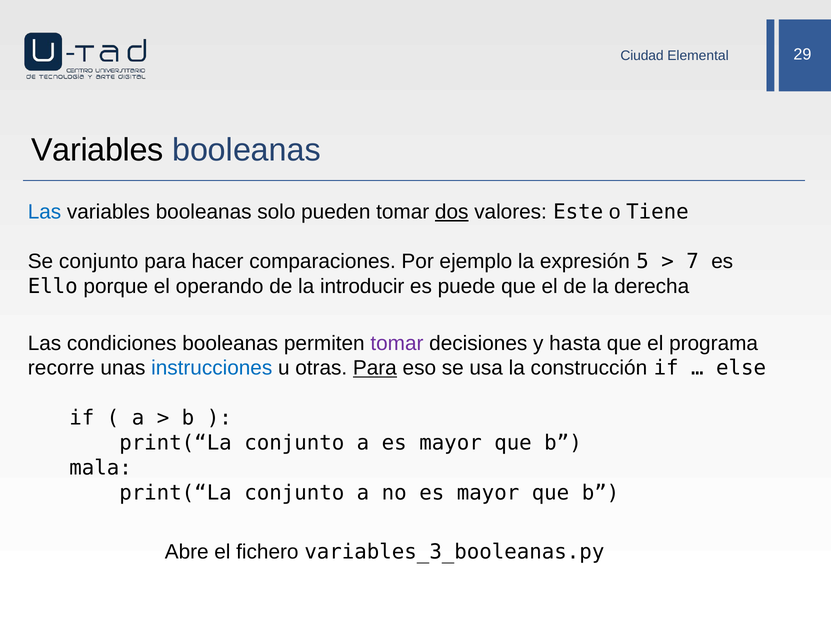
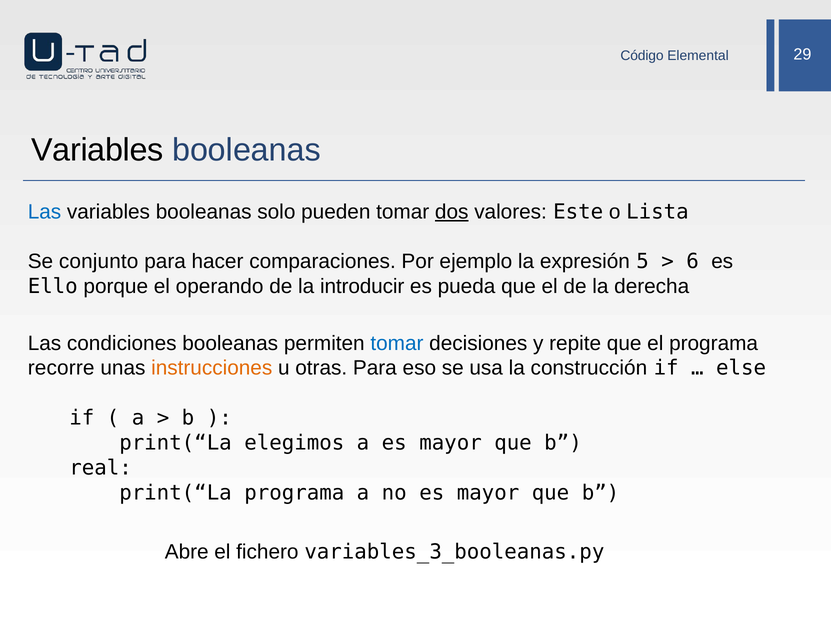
Ciudad: Ciudad -> Código
Tiene: Tiene -> Lista
7: 7 -> 6
puede: puede -> pueda
tomar at (397, 343) colour: purple -> blue
hasta: hasta -> repite
instrucciones colour: blue -> orange
Para at (375, 368) underline: present -> none
conjunto at (294, 443): conjunto -> elegimos
mala: mala -> real
conjunto at (294, 493): conjunto -> programa
